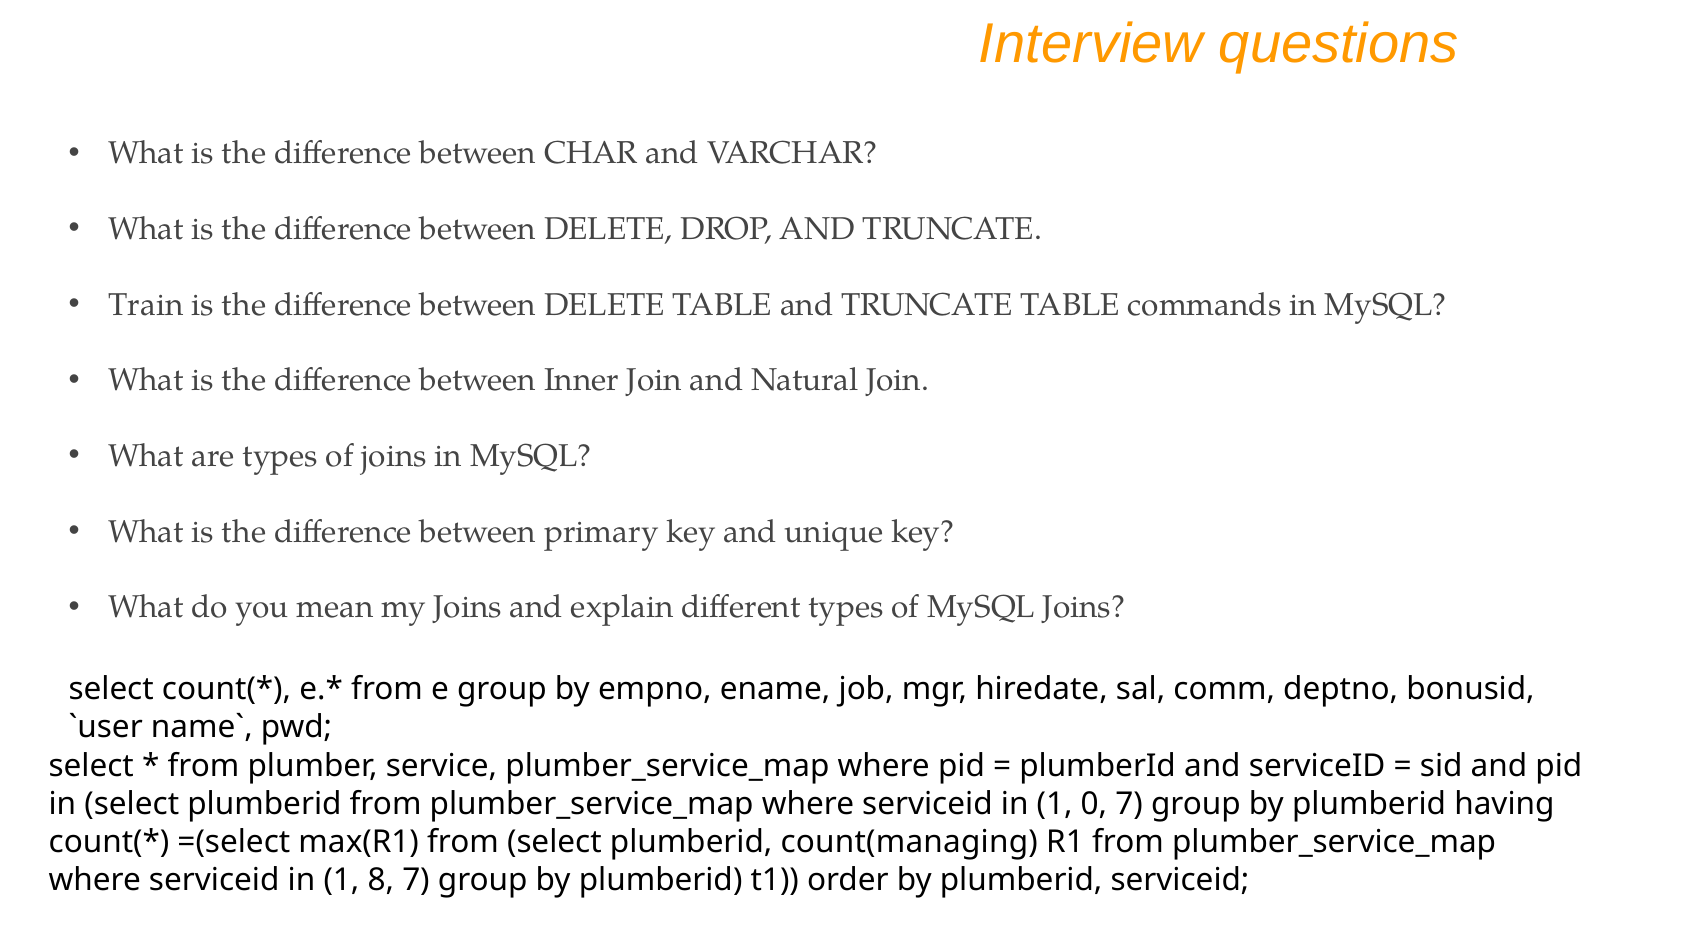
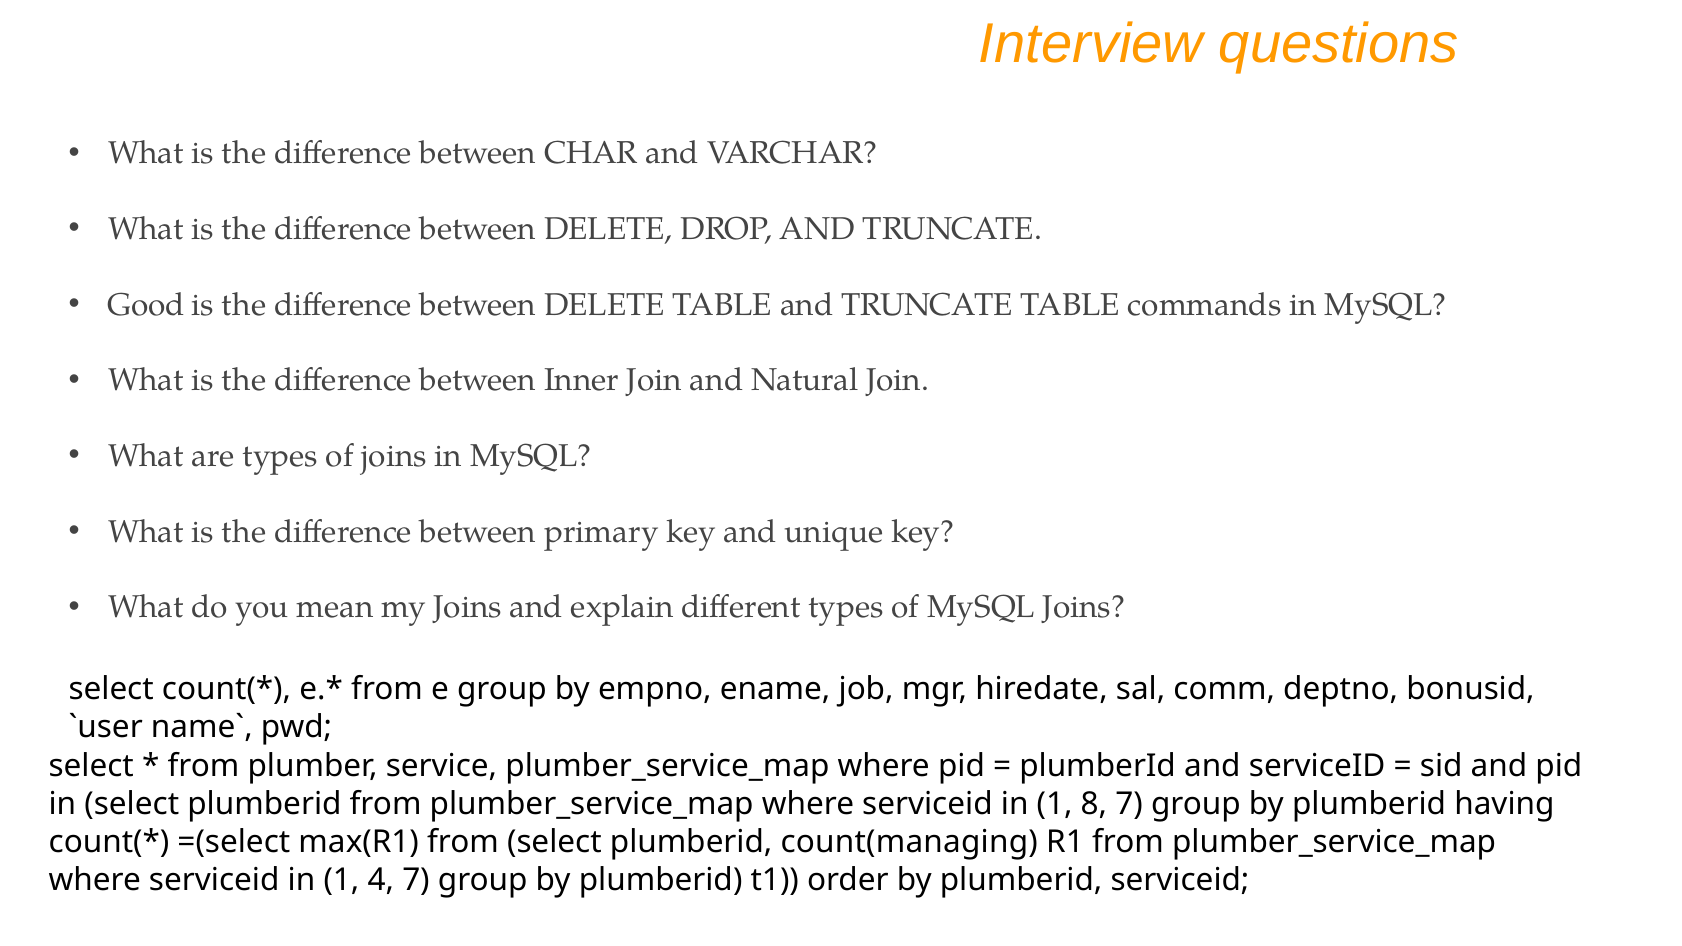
Train: Train -> Good
0: 0 -> 8
8: 8 -> 4
